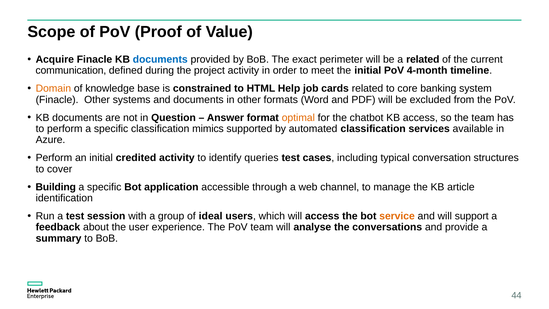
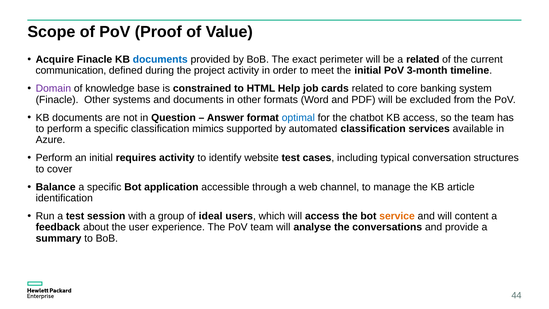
4-month: 4-month -> 3-month
Domain colour: orange -> purple
optimal colour: orange -> blue
credited: credited -> requires
queries: queries -> website
Building: Building -> Balance
support: support -> content
